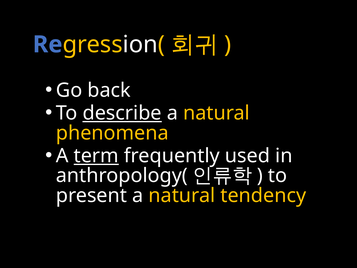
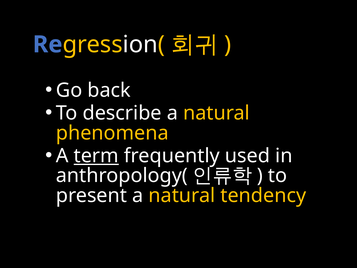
describe underline: present -> none
